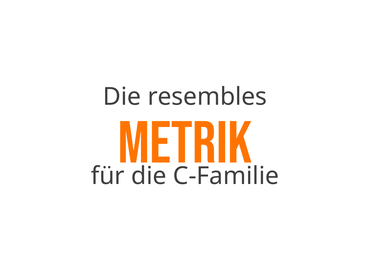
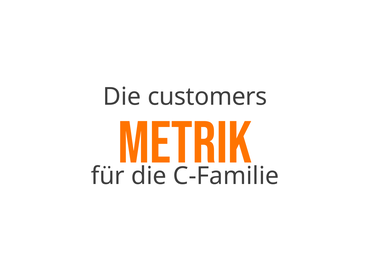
resembles: resembles -> customers
